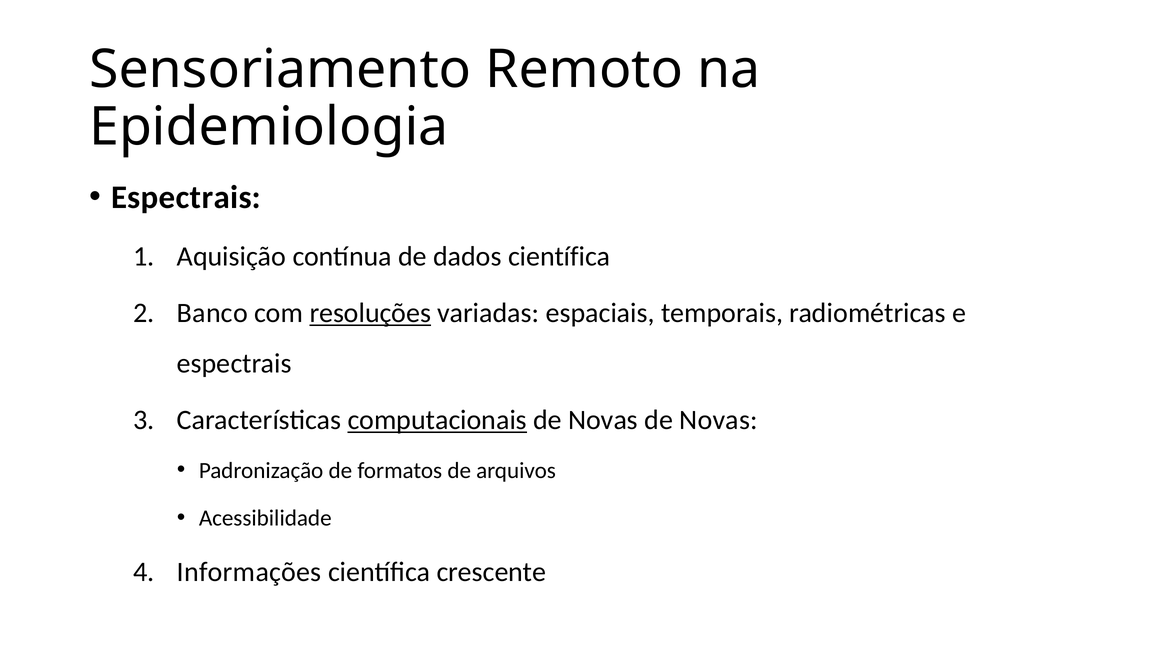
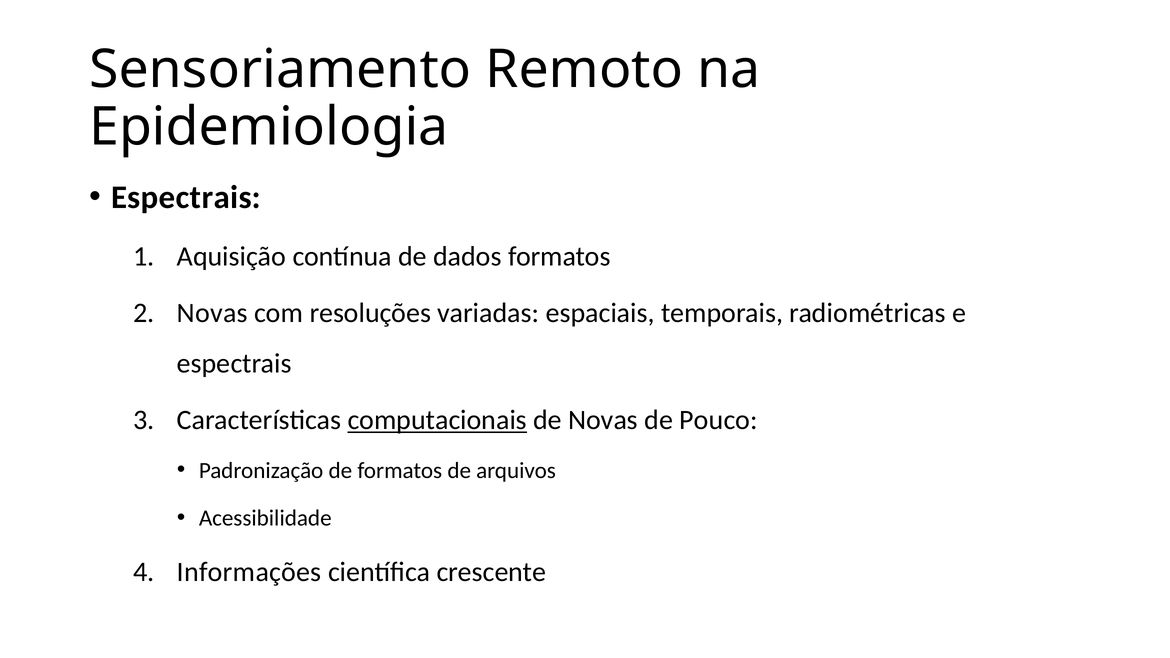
dados científica: científica -> formatos
Banco at (212, 313): Banco -> Novas
resoluções underline: present -> none
Novas at (718, 420): Novas -> Pouco
